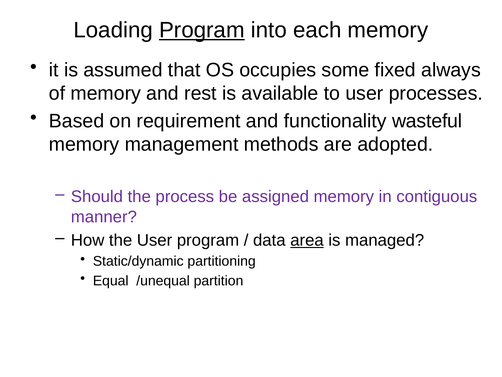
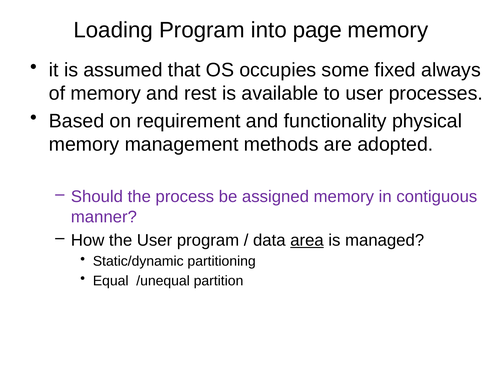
Program at (202, 30) underline: present -> none
each: each -> page
wasteful: wasteful -> physical
